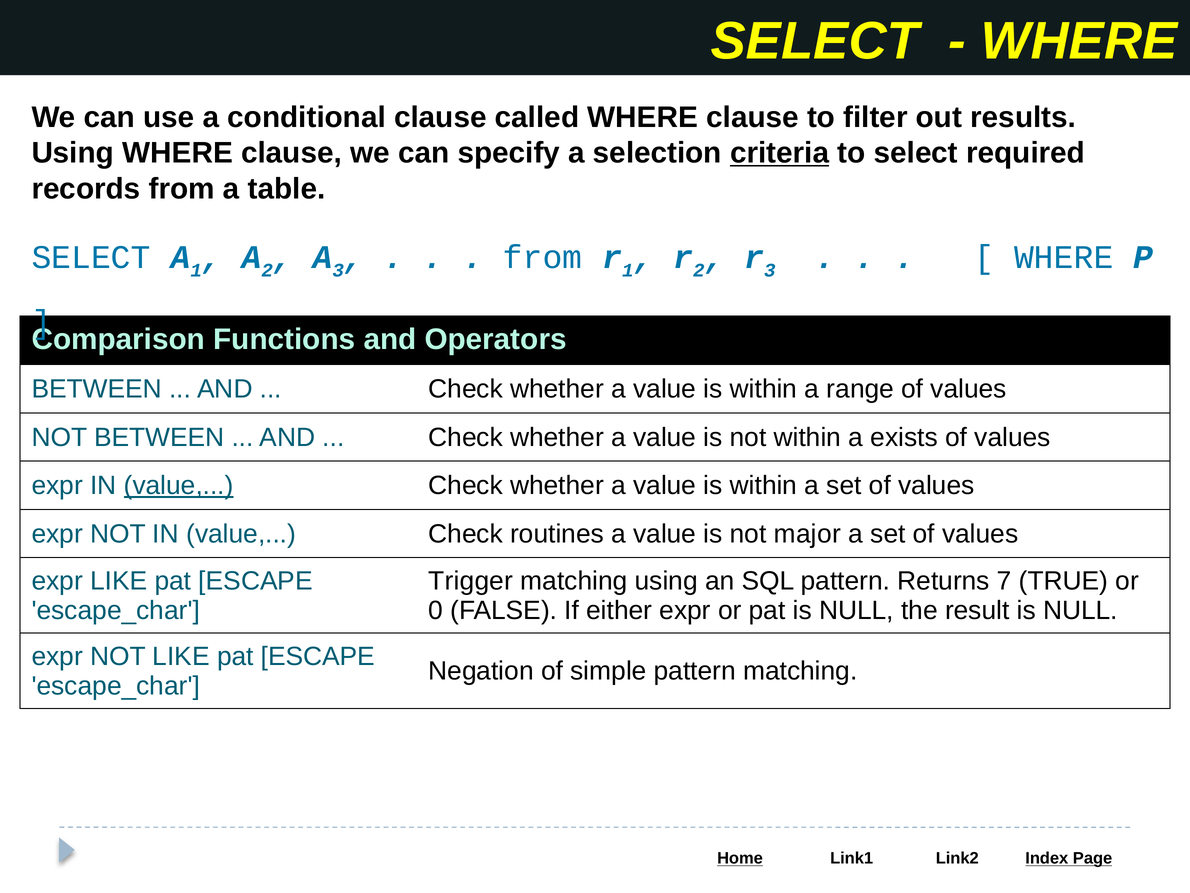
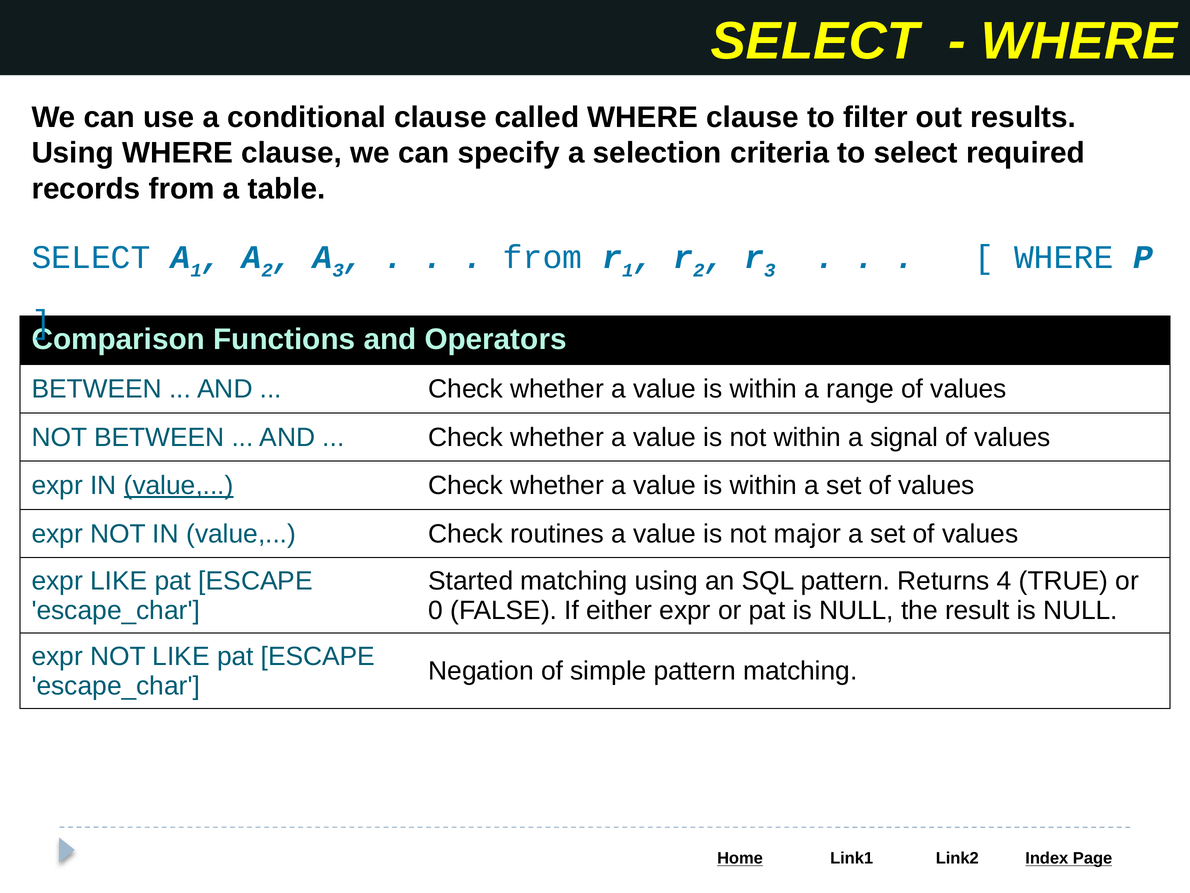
criteria underline: present -> none
exists: exists -> signal
Trigger: Trigger -> Started
7: 7 -> 4
